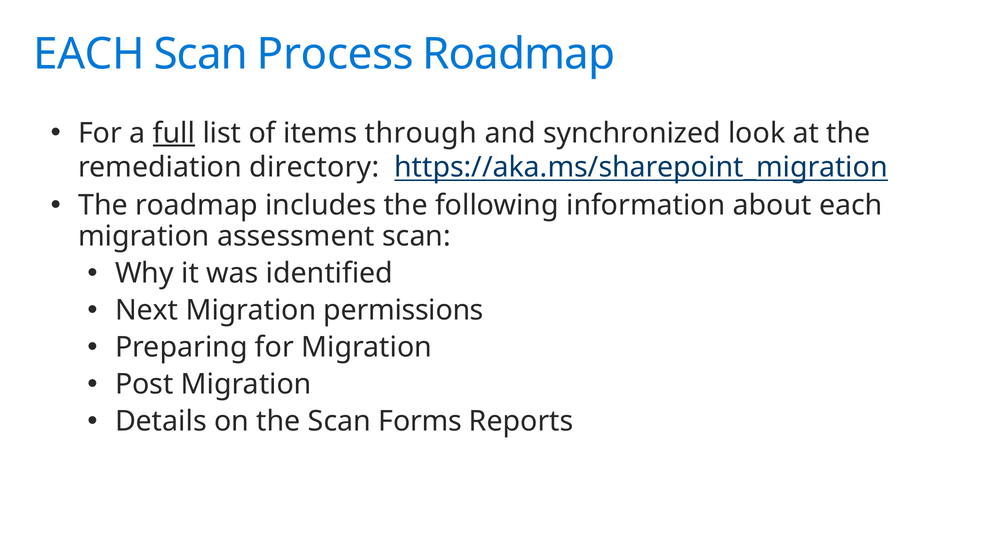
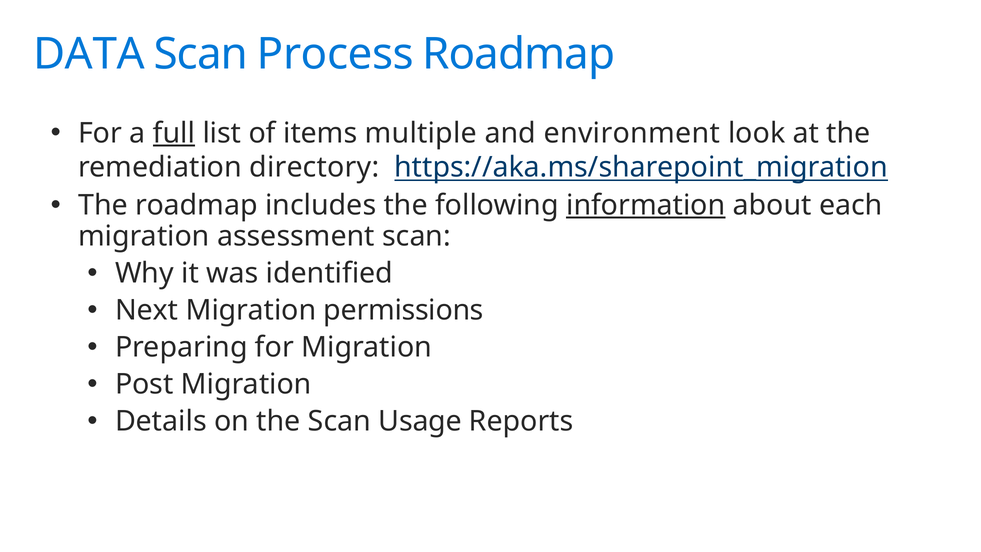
EACH at (89, 54): EACH -> DATA
through: through -> multiple
synchronized: synchronized -> environment
information underline: none -> present
Forms: Forms -> Usage
